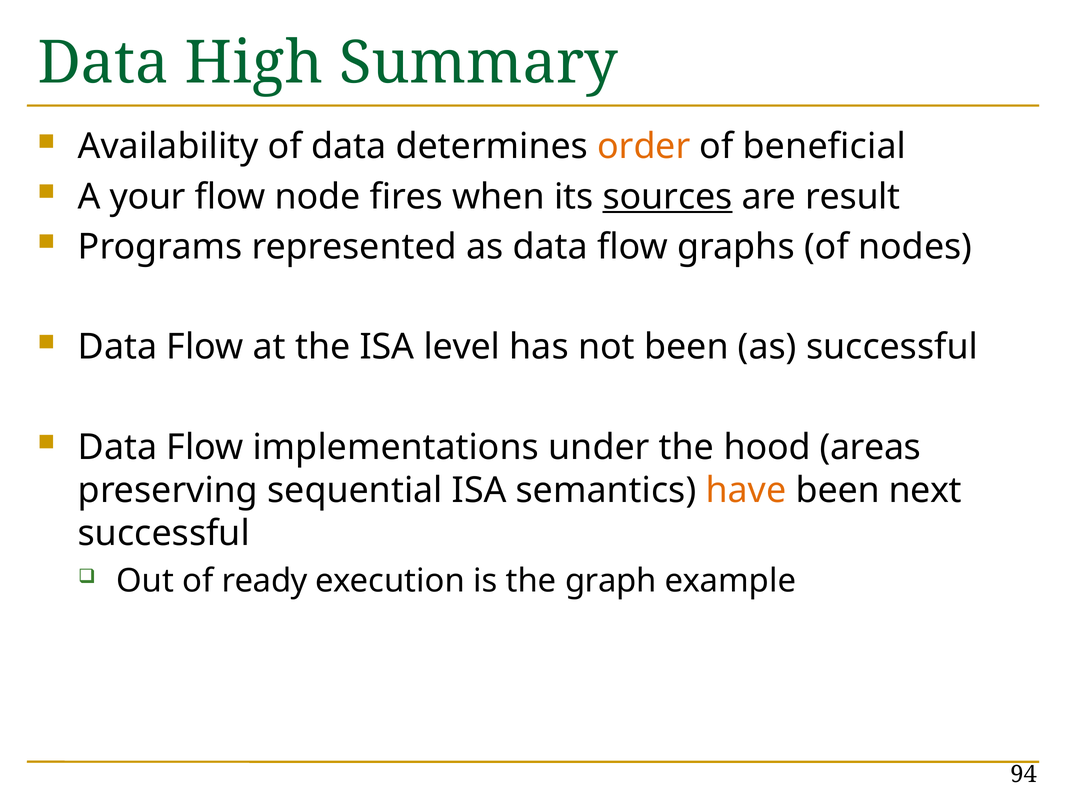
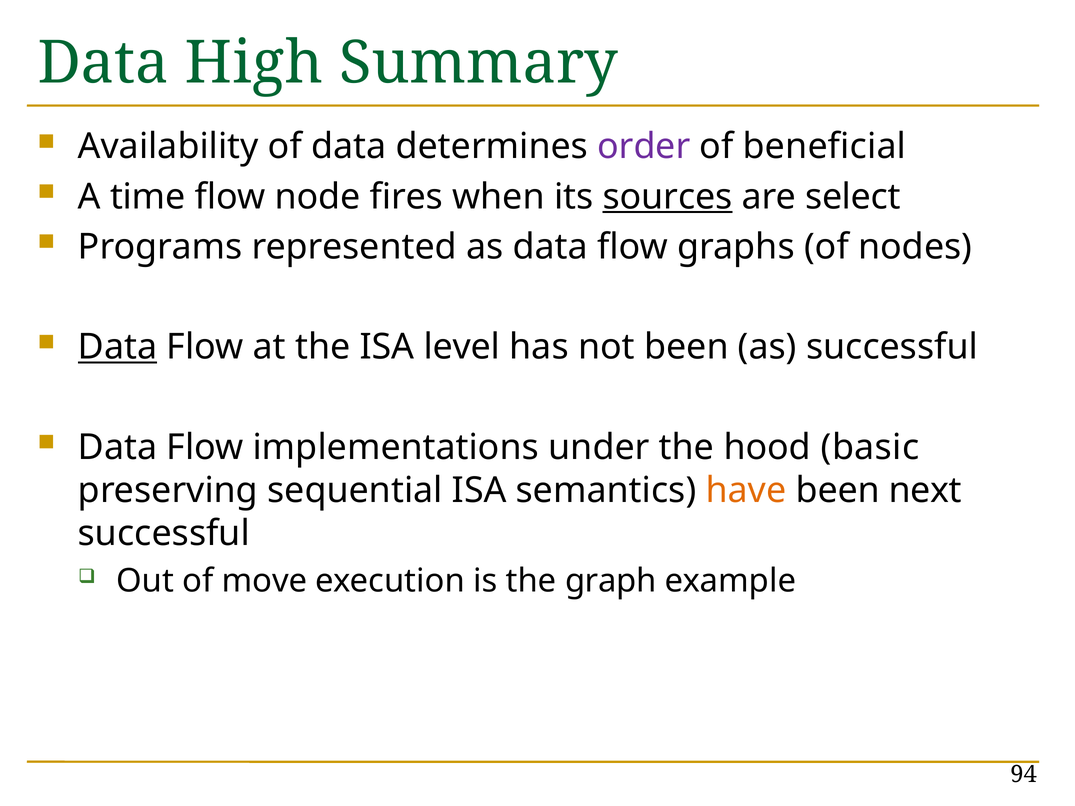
order colour: orange -> purple
your: your -> time
result: result -> select
Data at (118, 347) underline: none -> present
areas: areas -> basic
ready: ready -> move
